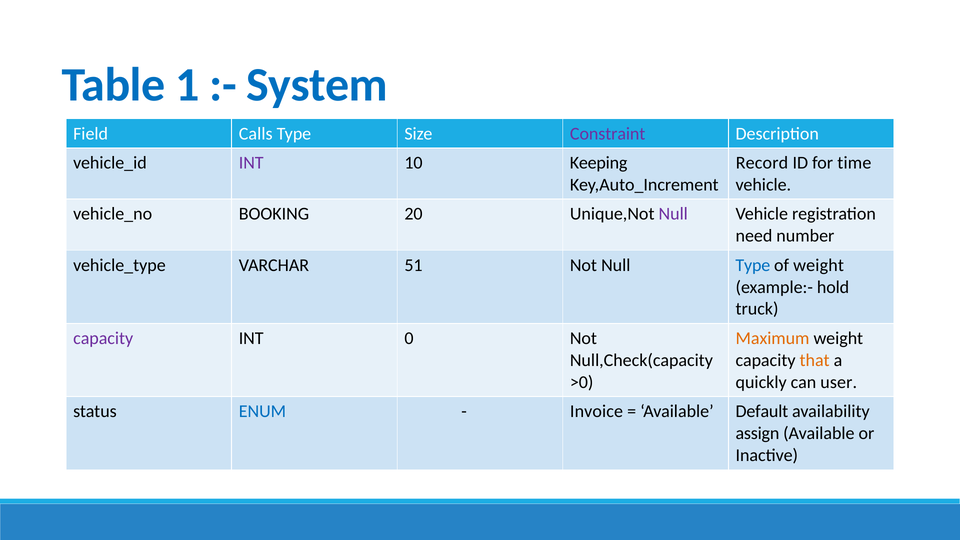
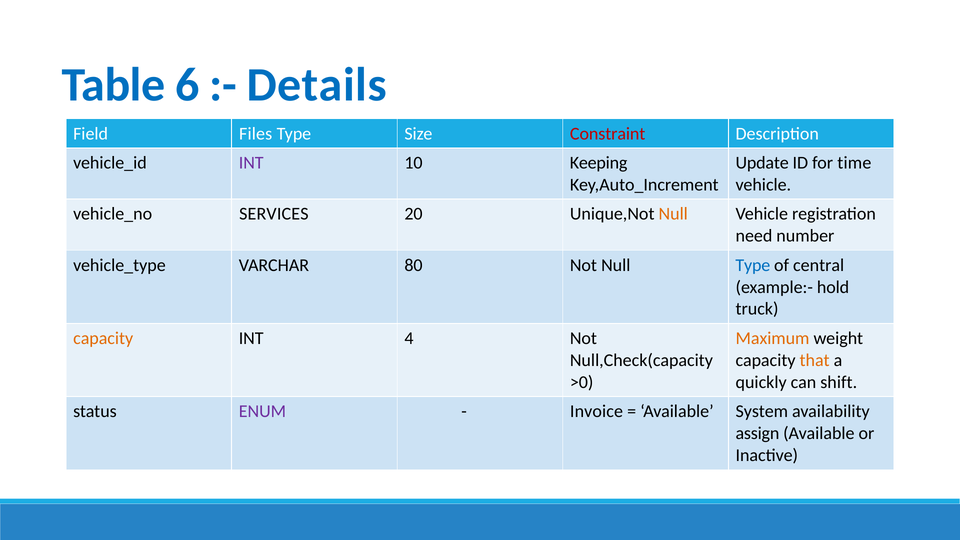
1: 1 -> 6
System: System -> Details
Calls: Calls -> Files
Constraint colour: purple -> red
Record: Record -> Update
BOOKING: BOOKING -> SERVICES
Null at (673, 214) colour: purple -> orange
51: 51 -> 80
of weight: weight -> central
capacity at (103, 338) colour: purple -> orange
0: 0 -> 4
user: user -> shift
ENUM colour: blue -> purple
Default: Default -> System
